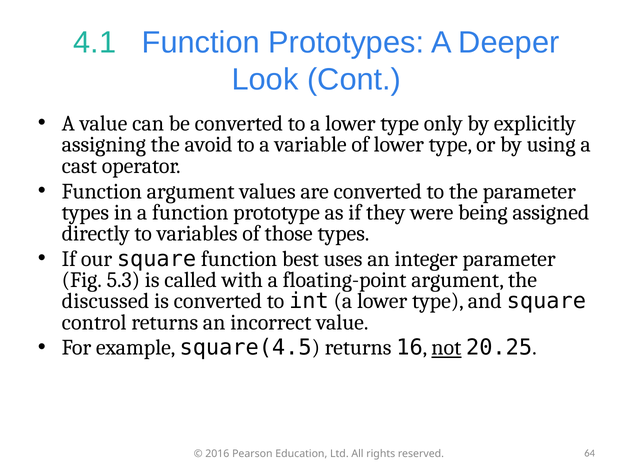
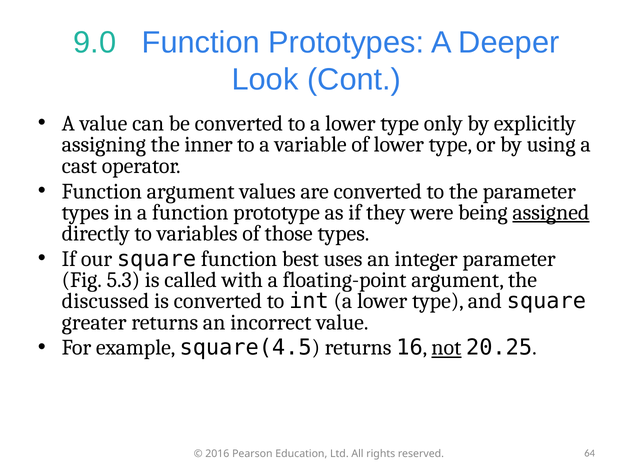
4.1: 4.1 -> 9.0
avoid: avoid -> inner
assigned underline: none -> present
control: control -> greater
